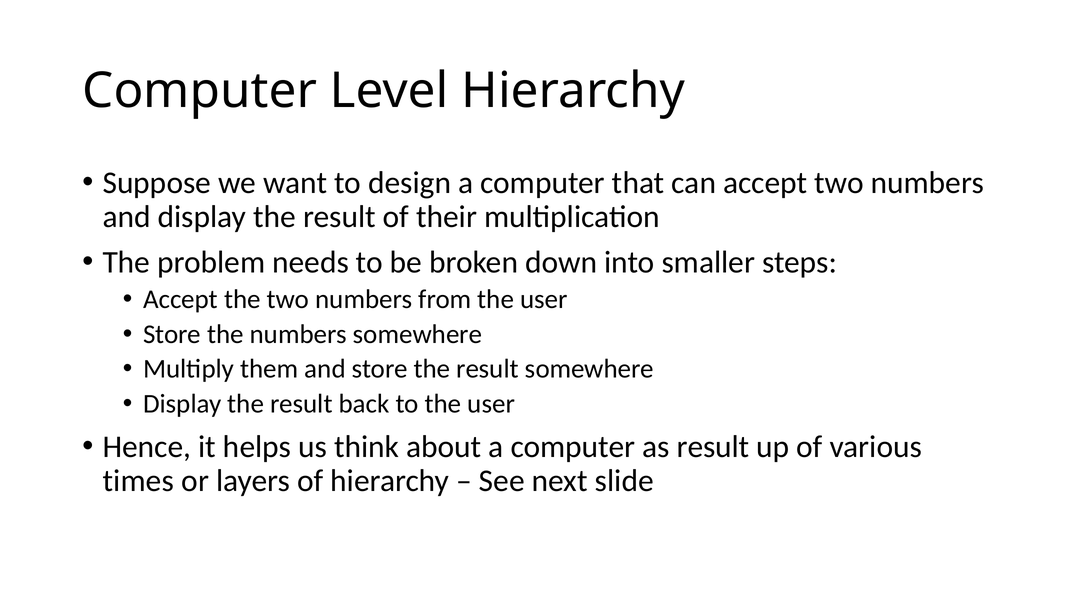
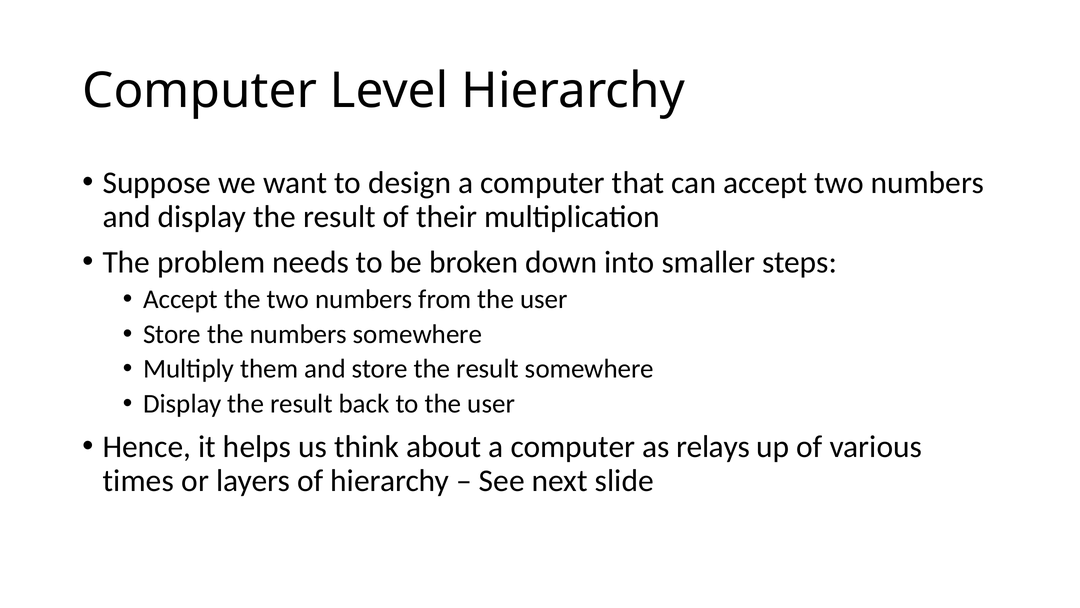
as result: result -> relays
